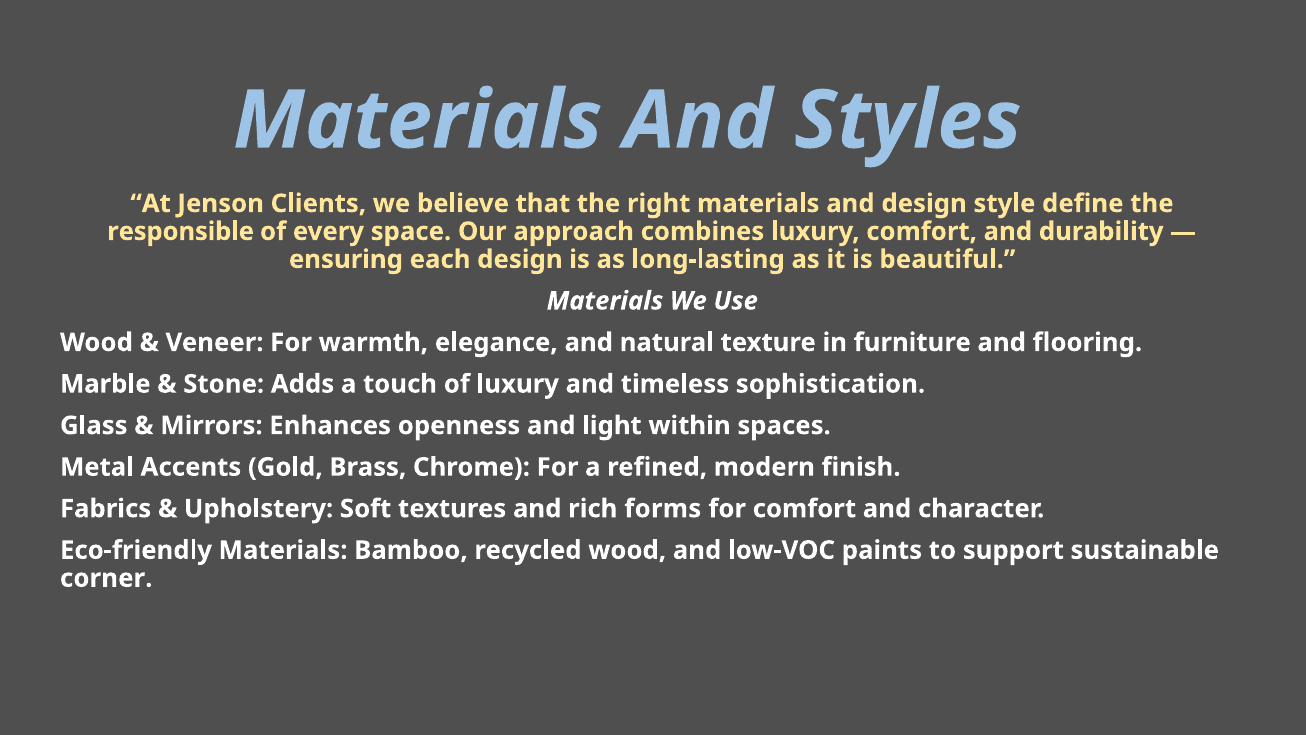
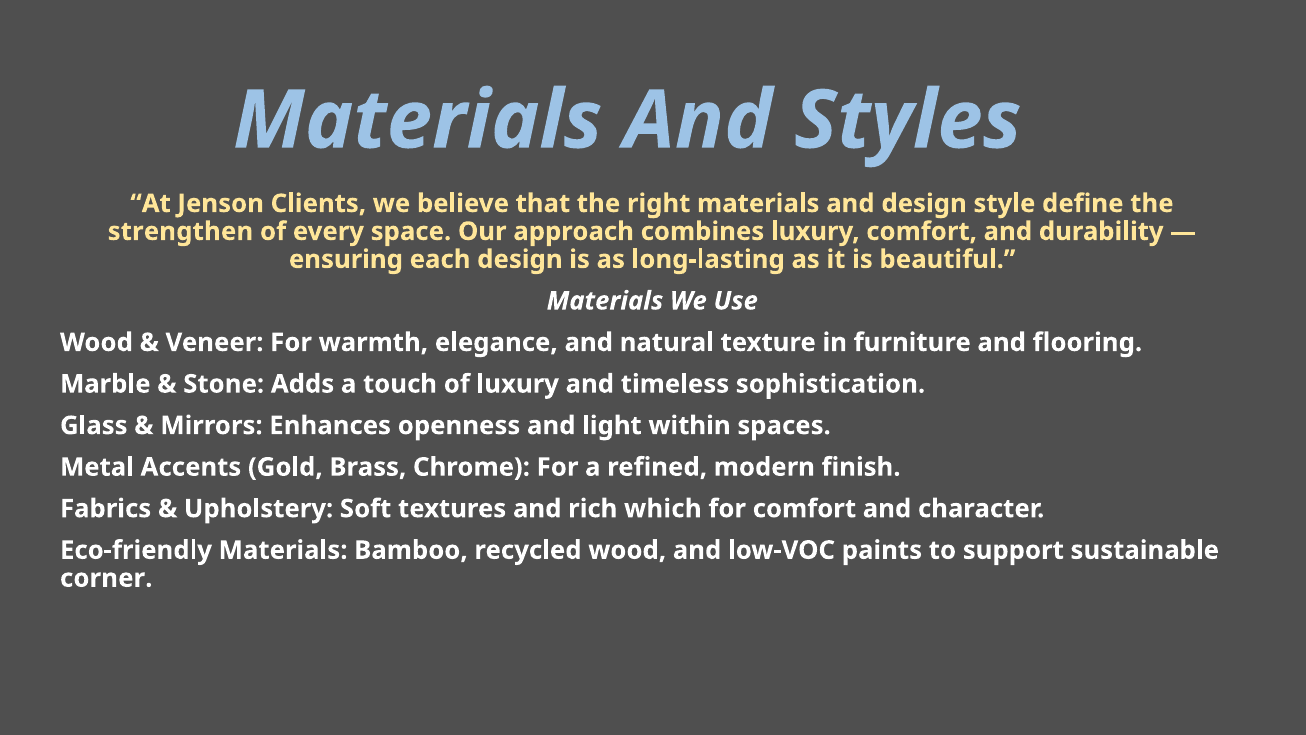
responsible: responsible -> strengthen
forms: forms -> which
